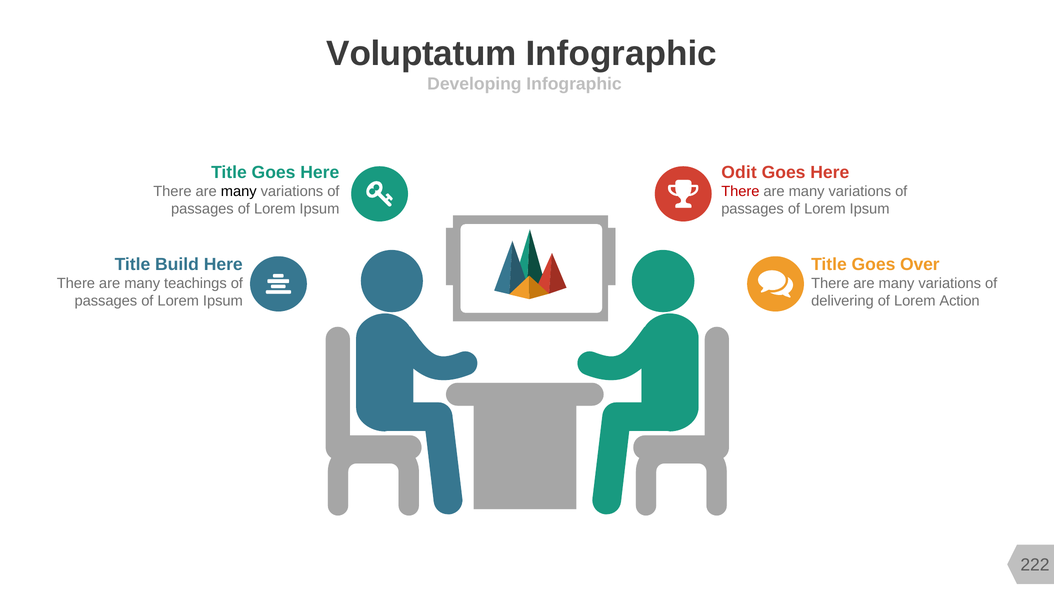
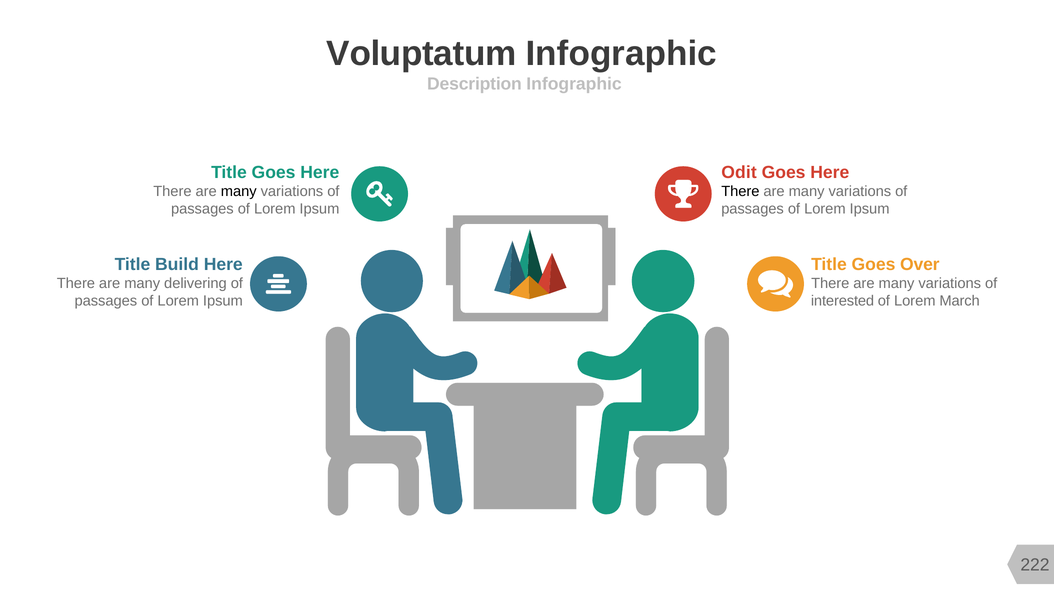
Developing: Developing -> Description
There at (740, 192) colour: red -> black
teachings: teachings -> delivering
delivering: delivering -> interested
Action: Action -> March
